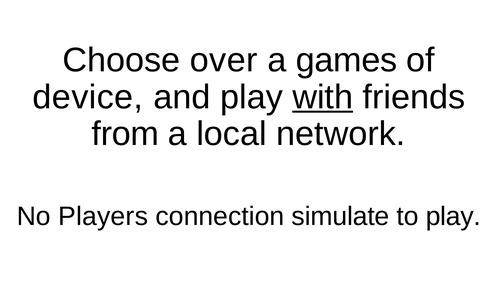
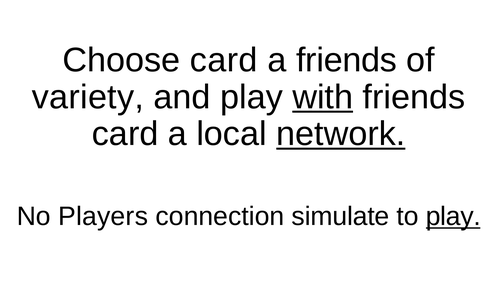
Choose over: over -> card
a games: games -> friends
device: device -> variety
from at (125, 134): from -> card
network underline: none -> present
play at (453, 216) underline: none -> present
